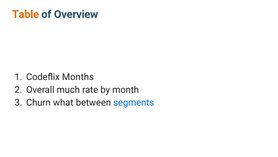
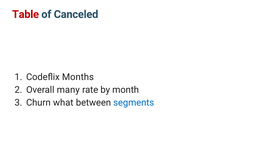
Table colour: orange -> red
Overview: Overview -> Canceled
much: much -> many
